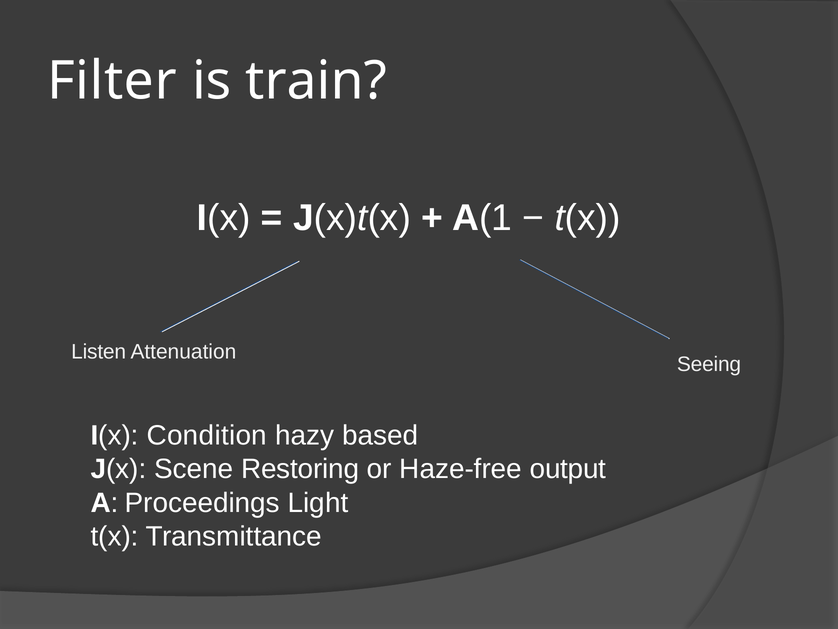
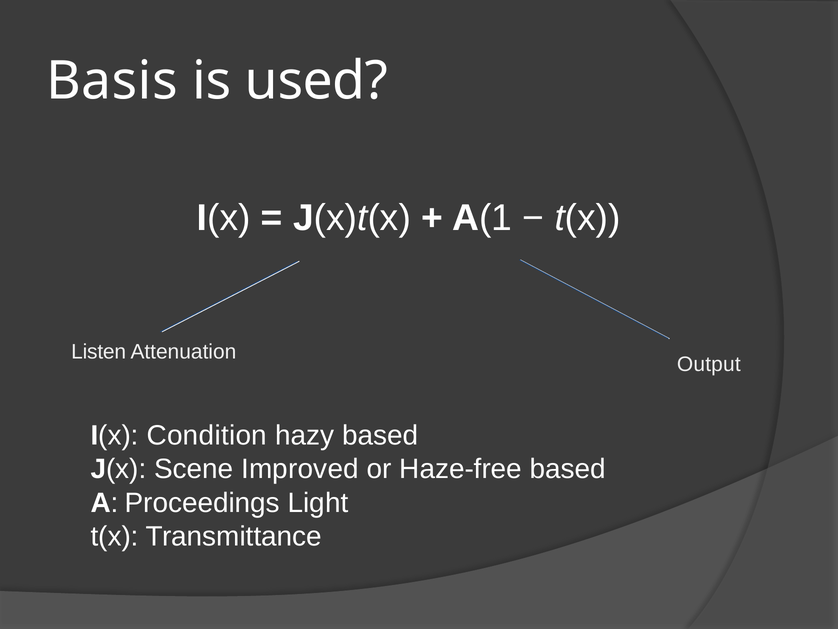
Filter: Filter -> Basis
train: train -> used
Seeing: Seeing -> Output
Restoring: Restoring -> Improved
Haze-free output: output -> based
